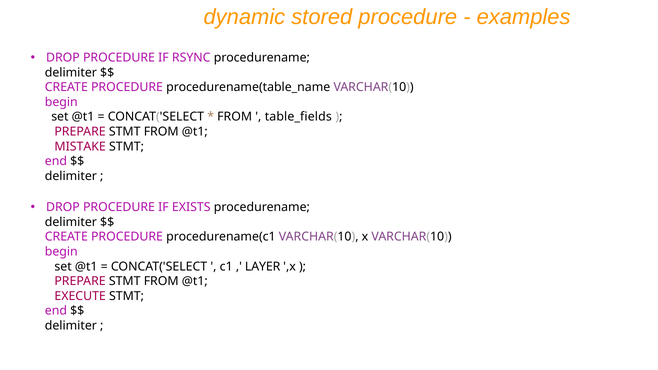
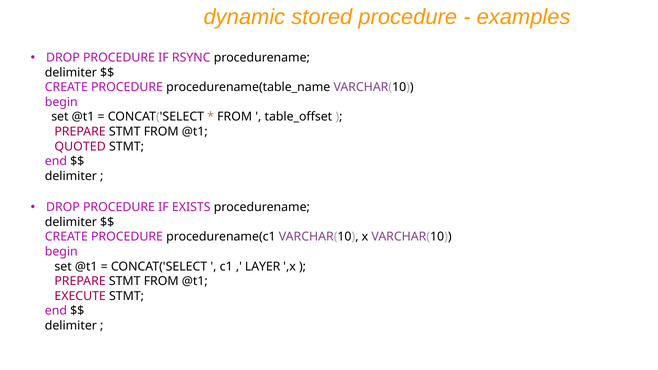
table_fields: table_fields -> table_offset
MISTAKE: MISTAKE -> QUOTED
